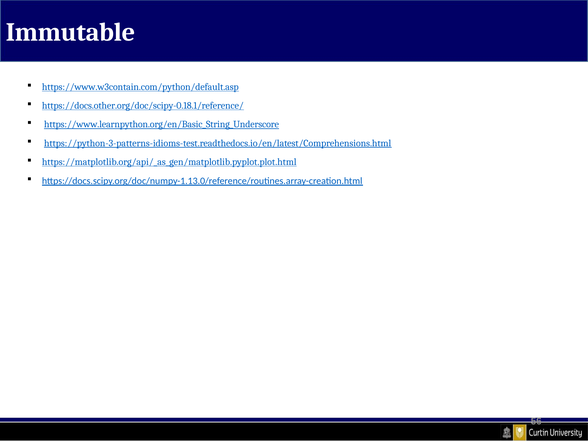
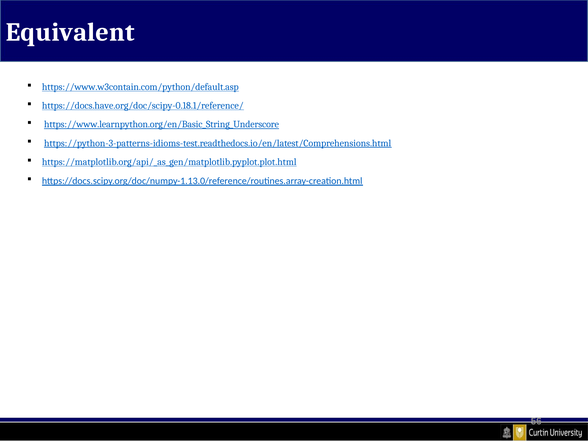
Immutable: Immutable -> Equivalent
https://docs.other.org/doc/scipy-0.18.1/reference/: https://docs.other.org/doc/scipy-0.18.1/reference/ -> https://docs.have.org/doc/scipy-0.18.1/reference/
